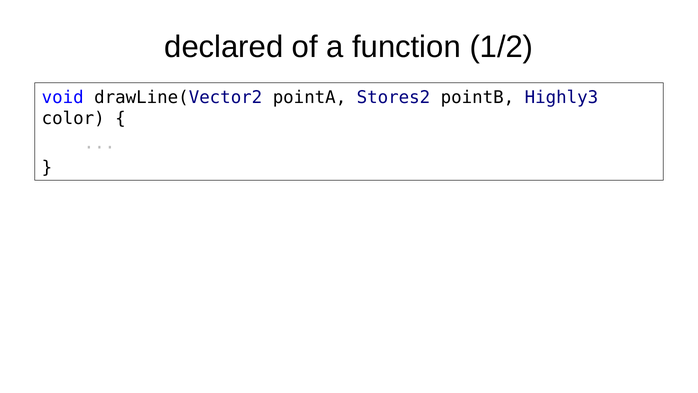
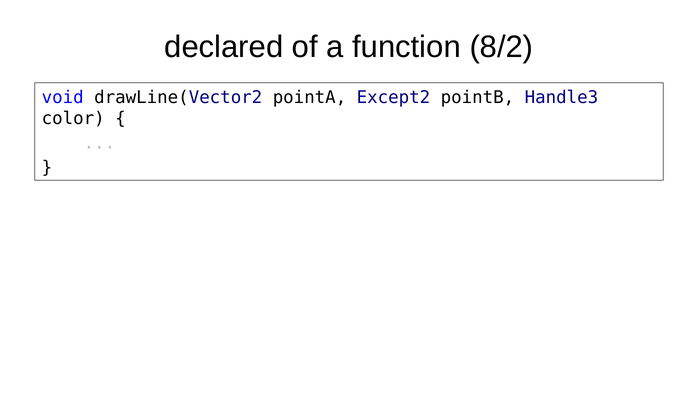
1/2: 1/2 -> 8/2
Stores2: Stores2 -> Except2
Highly3: Highly3 -> Handle3
